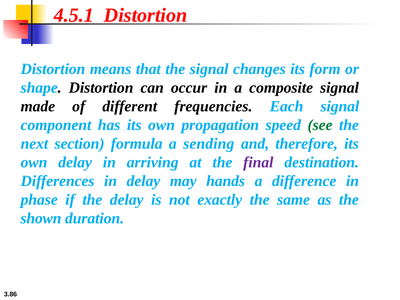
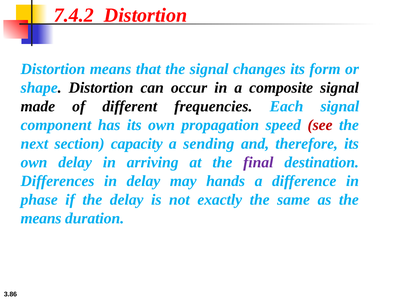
4.5.1: 4.5.1 -> 7.4.2
see colour: green -> red
formula: formula -> capacity
shown at (41, 218): shown -> means
